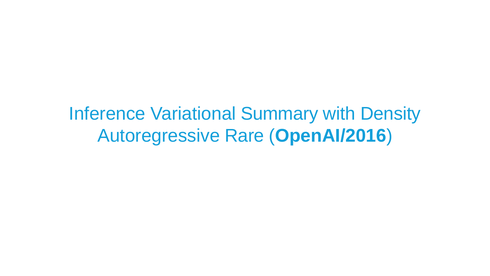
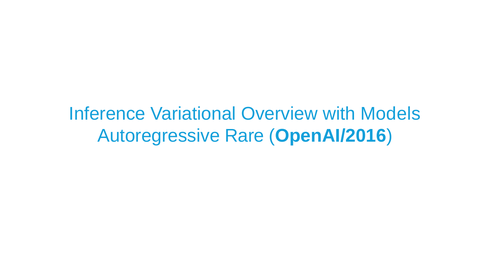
Summary: Summary -> Overview
Density: Density -> Models
